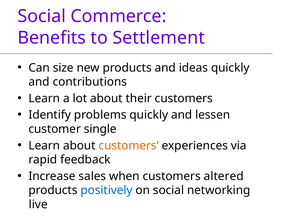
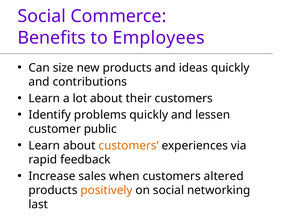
Settlement: Settlement -> Employees
single: single -> public
positively colour: blue -> orange
live: live -> last
